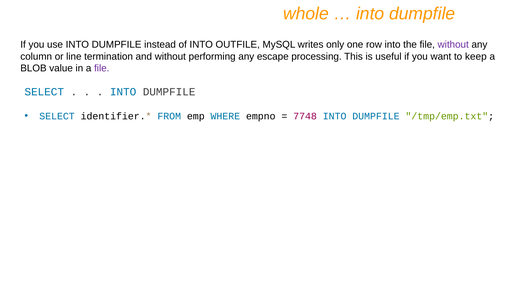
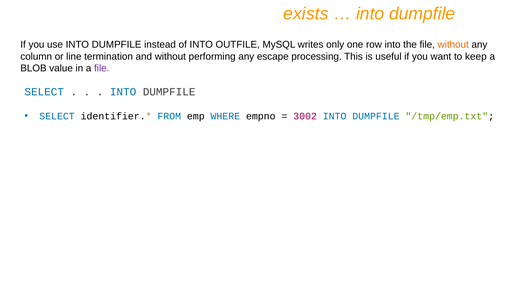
whole: whole -> exists
without at (453, 45) colour: purple -> orange
7748: 7748 -> 3002
